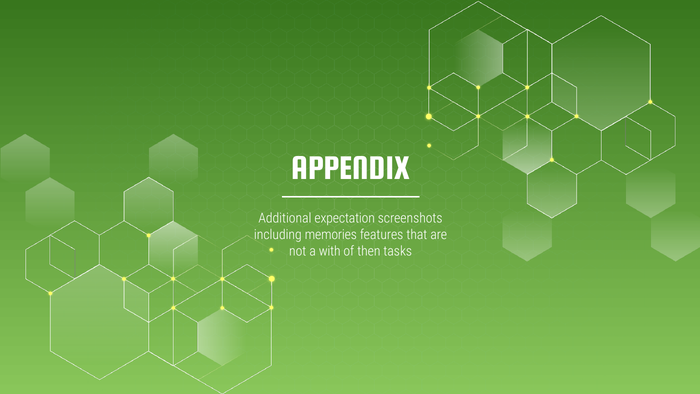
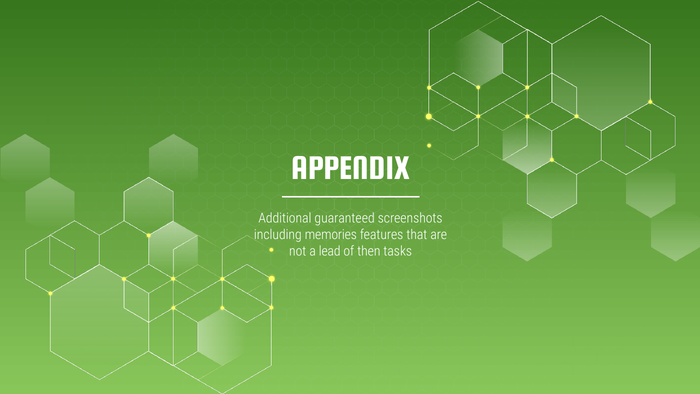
expectation: expectation -> guaranteed
with: with -> lead
